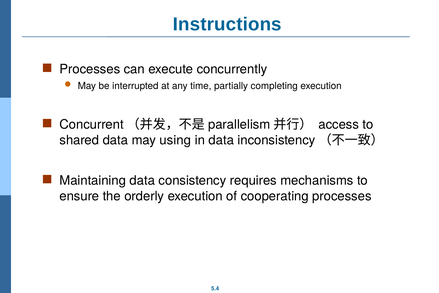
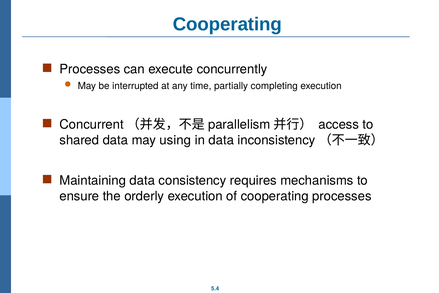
Instructions at (227, 24): Instructions -> Cooperating
